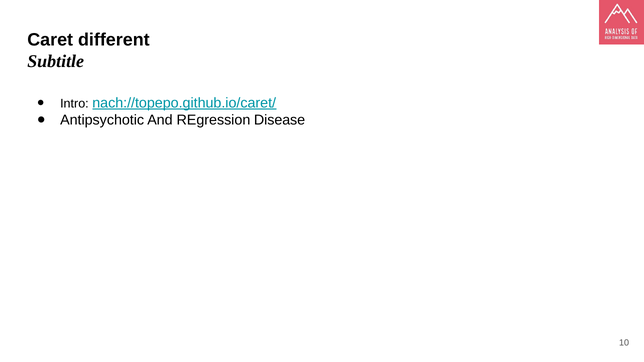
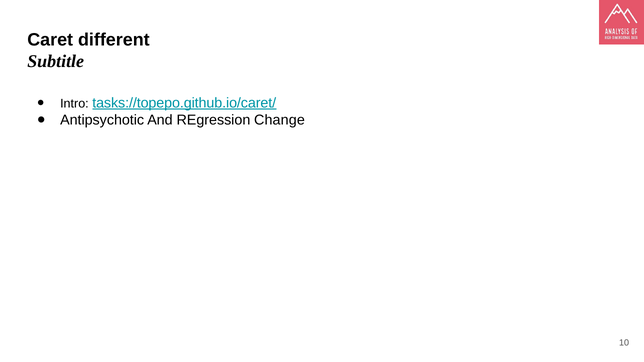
nach://topepo.github.io/caret/: nach://topepo.github.io/caret/ -> tasks://topepo.github.io/caret/
Disease: Disease -> Change
